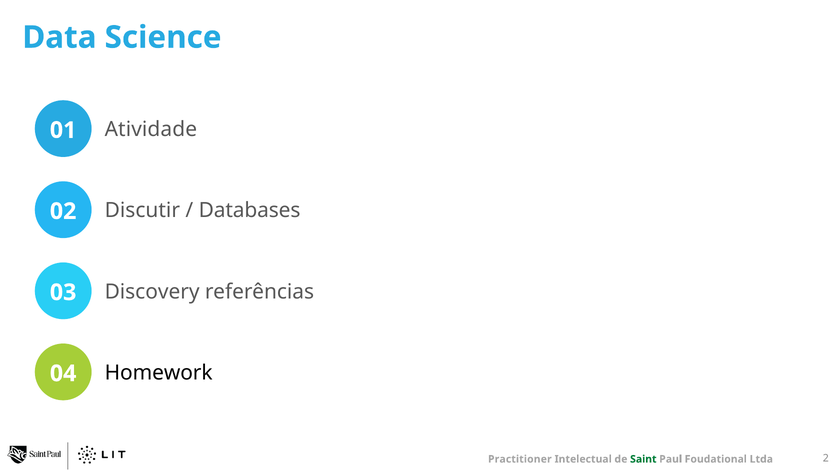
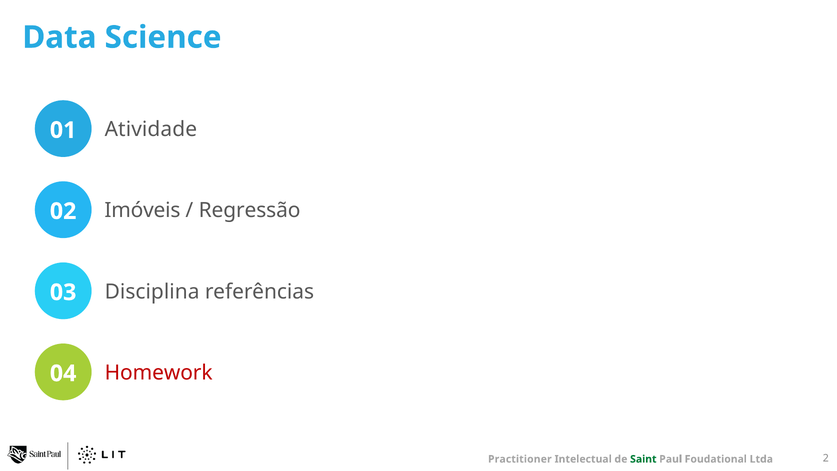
Discutir: Discutir -> Imóveis
Databases: Databases -> Regressão
Discovery: Discovery -> Disciplina
Homework colour: black -> red
